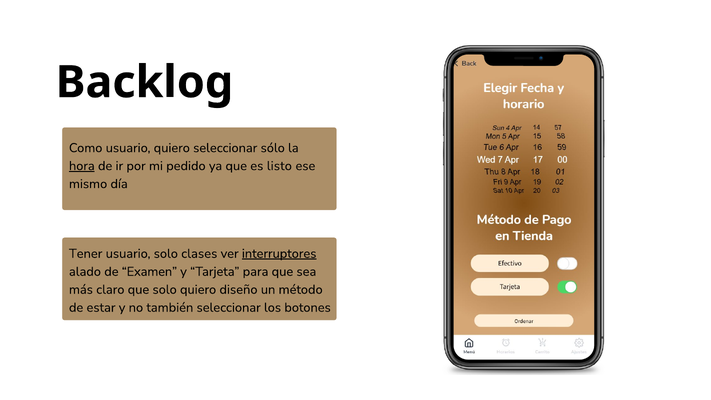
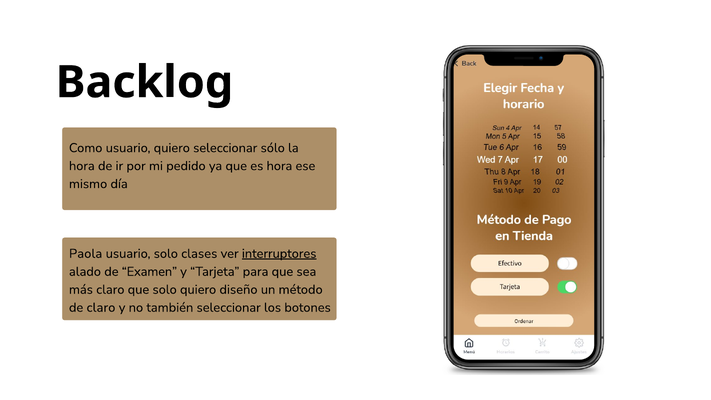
hora at (82, 166) underline: present -> none
es listo: listo -> hora
Tener: Tener -> Paola
de estar: estar -> claro
